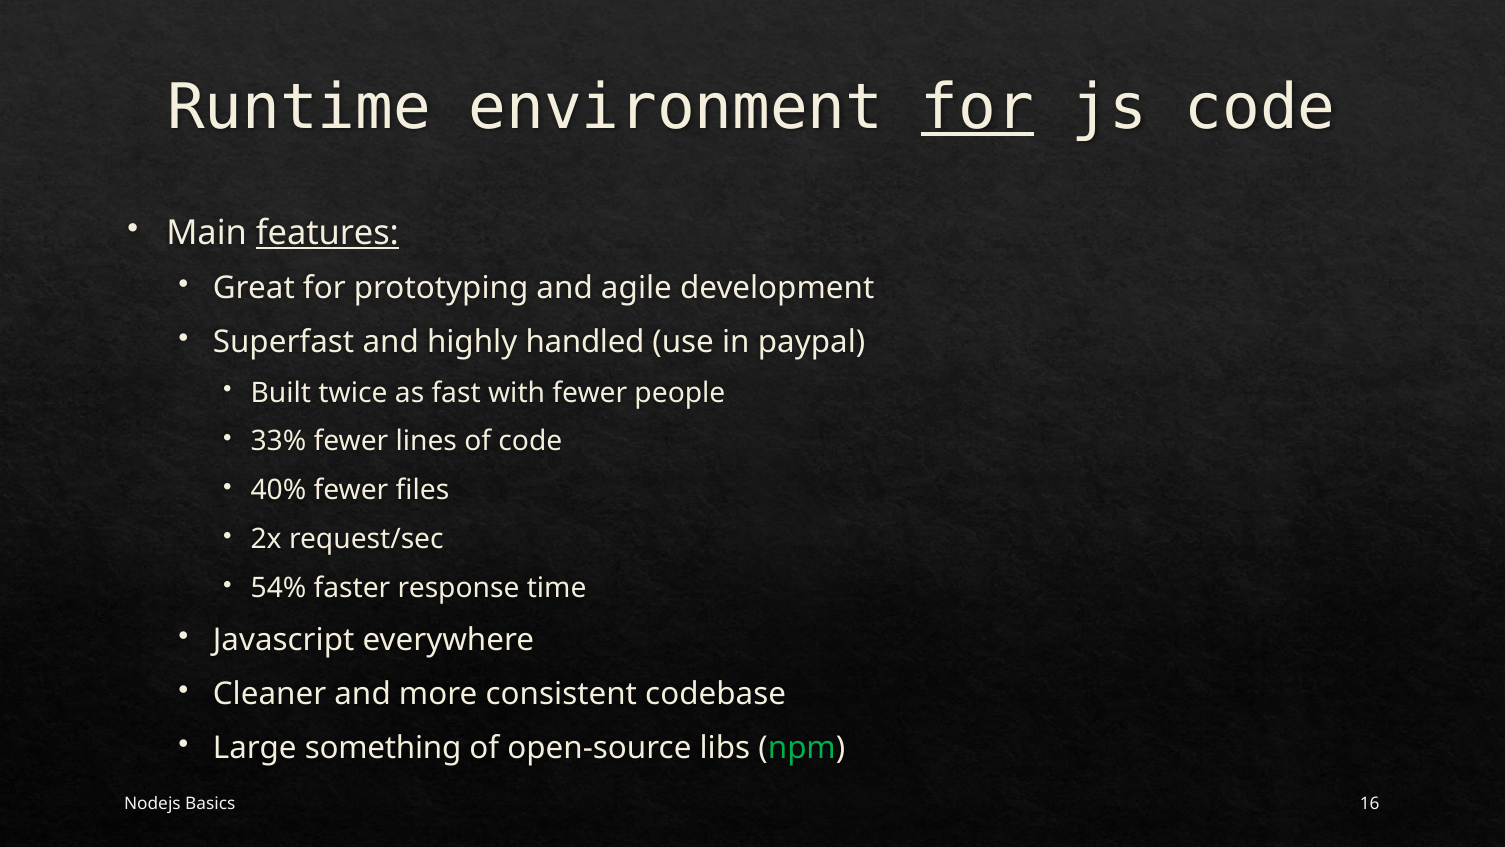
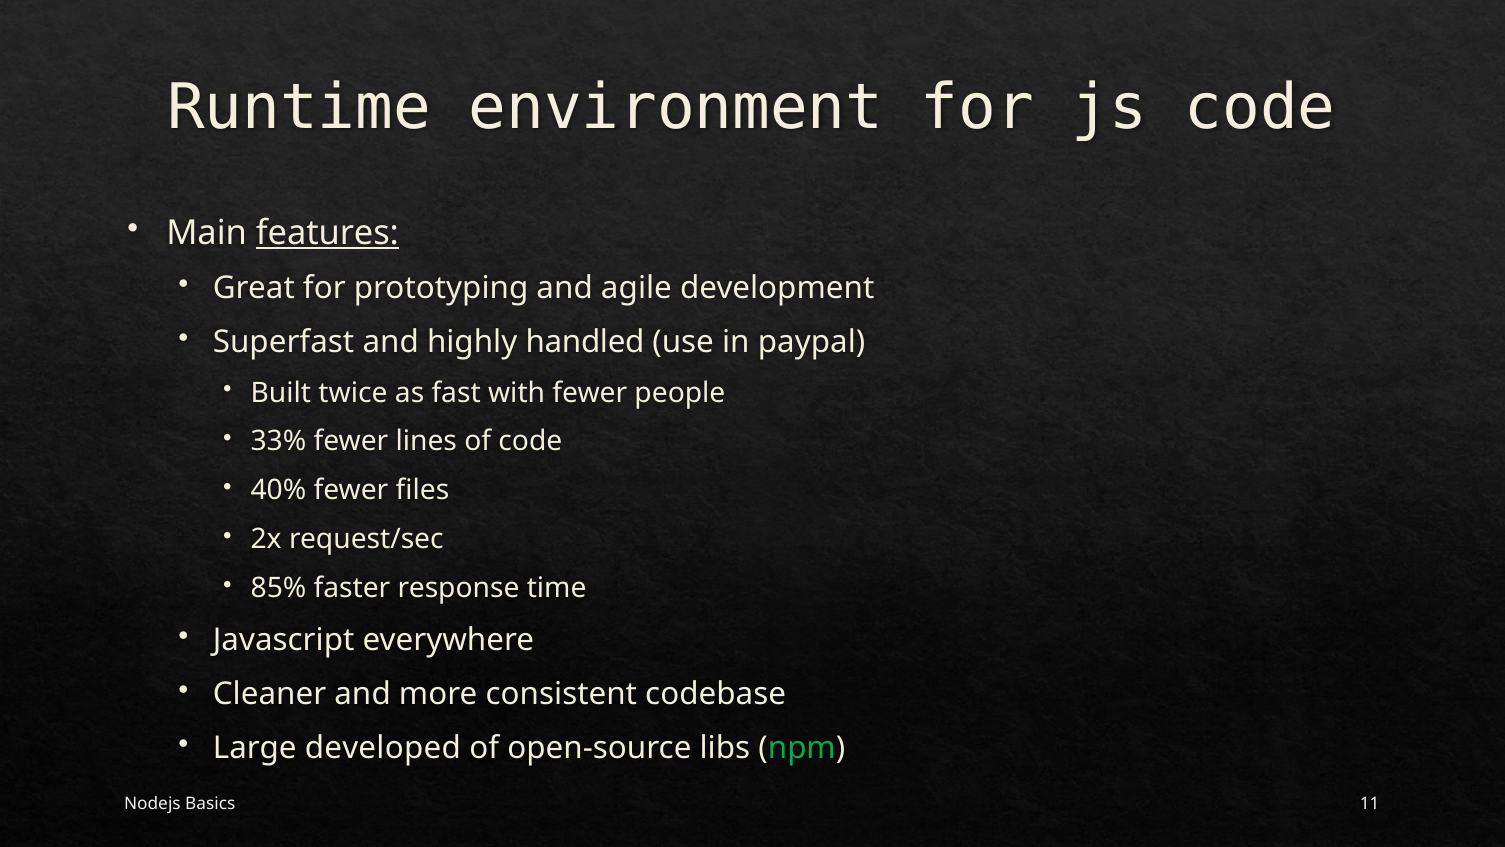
for at (977, 107) underline: present -> none
54%: 54% -> 85%
something: something -> developed
16: 16 -> 11
